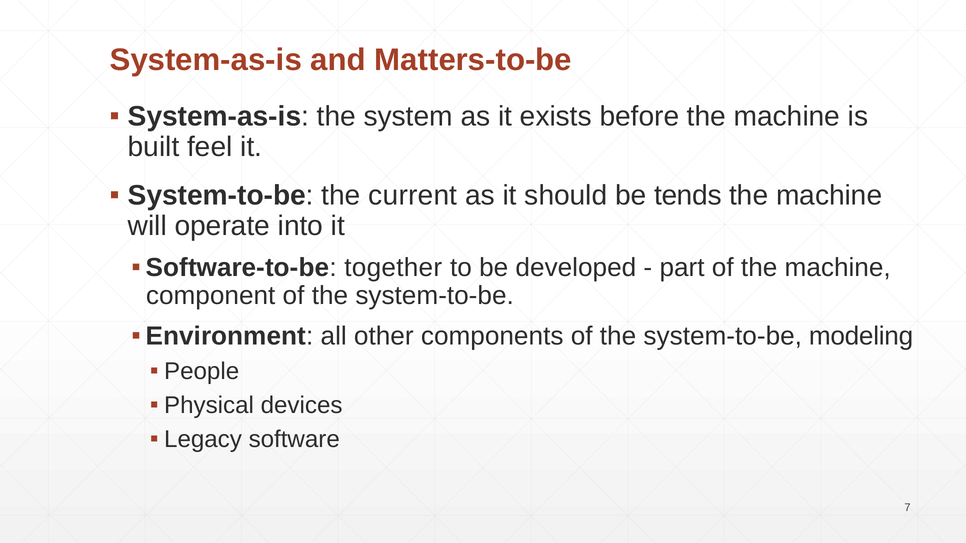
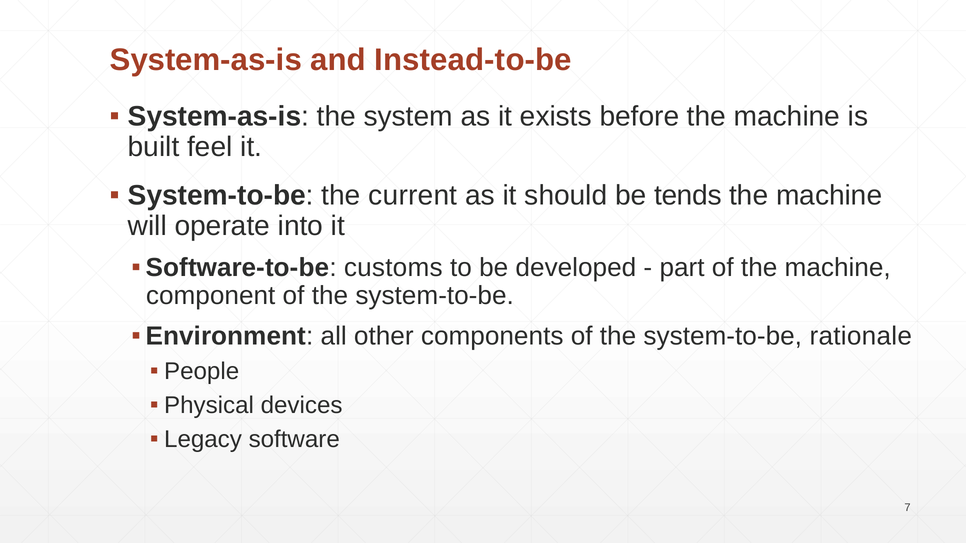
Matters-to-be: Matters-to-be -> Instead-to-be
together: together -> customs
modeling: modeling -> rationale
